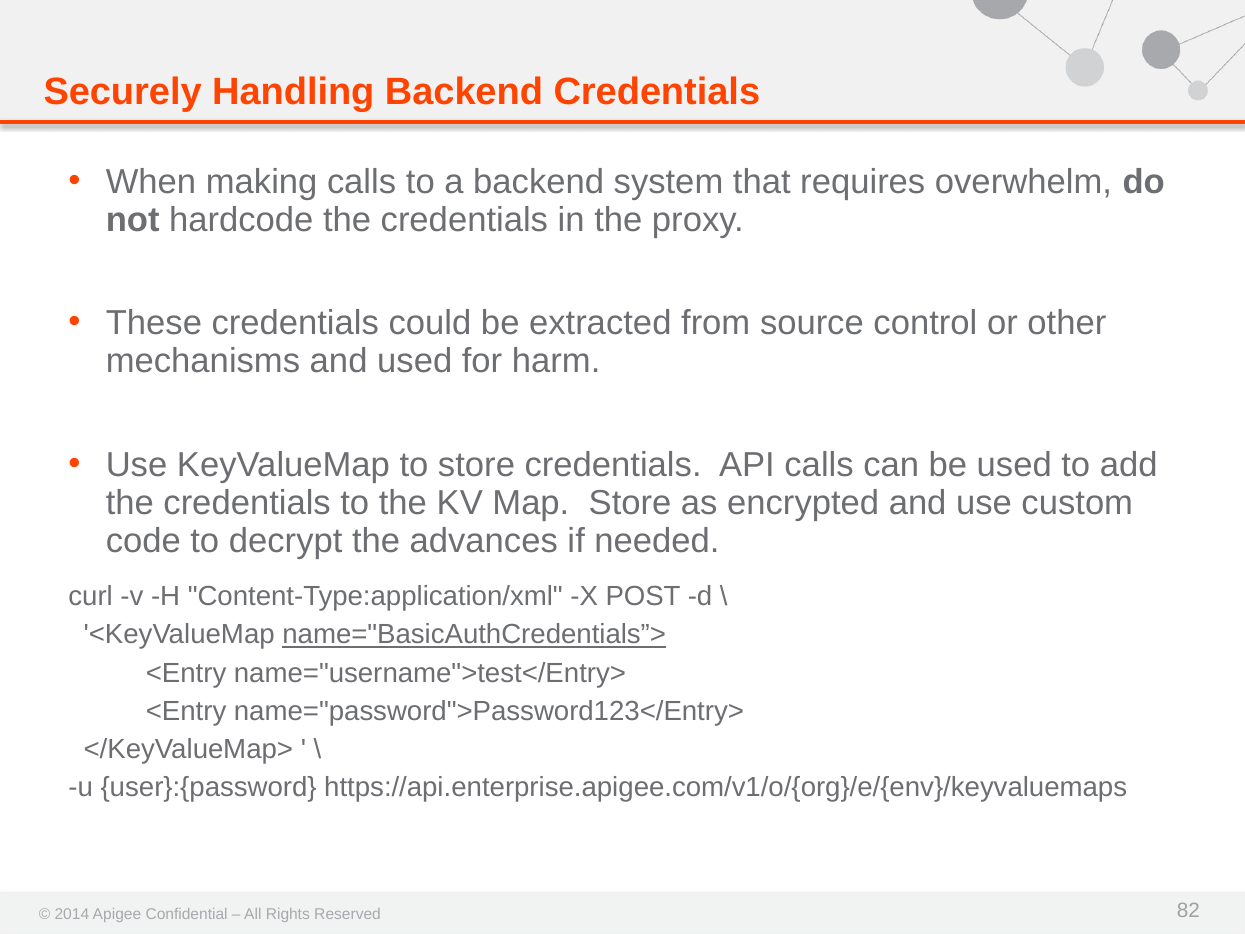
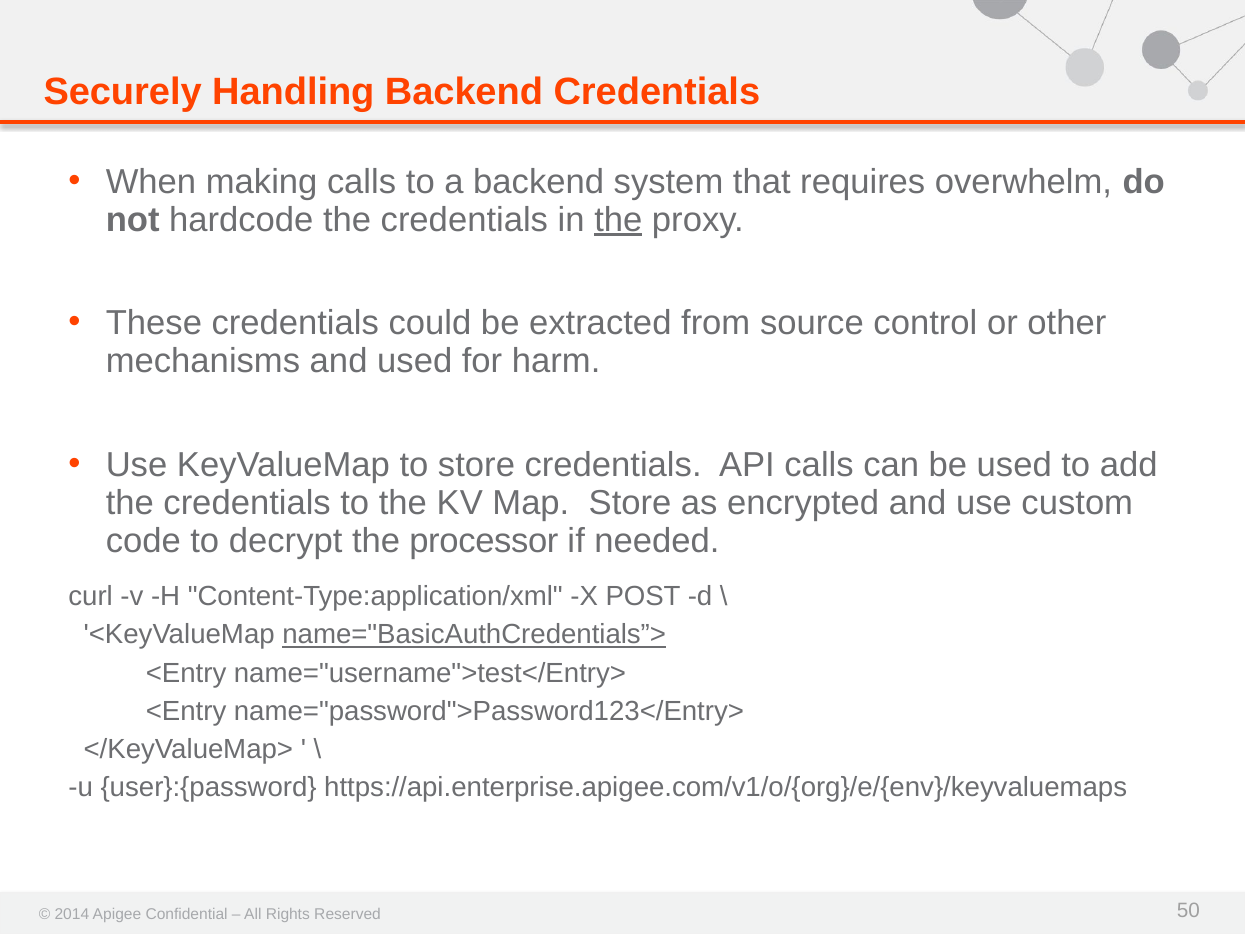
the at (618, 220) underline: none -> present
advances: advances -> processor
82: 82 -> 50
